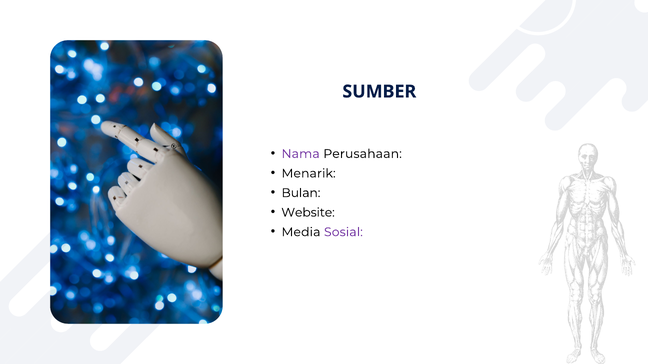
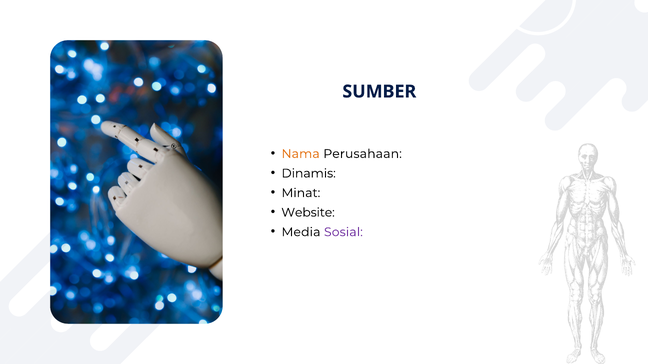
Nama colour: purple -> orange
Menarik: Menarik -> Dinamis
Bulan: Bulan -> Minat
